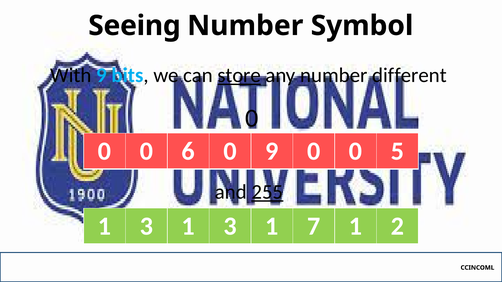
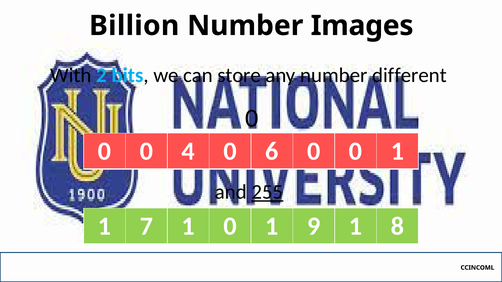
Seeing: Seeing -> Billion
Symbol: Symbol -> Images
With 9: 9 -> 2
store underline: present -> none
6: 6 -> 4
0 9: 9 -> 6
0 0 5: 5 -> 1
3 at (146, 227): 3 -> 7
3 at (230, 227): 3 -> 0
7: 7 -> 9
2: 2 -> 8
